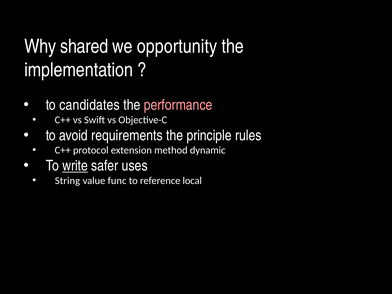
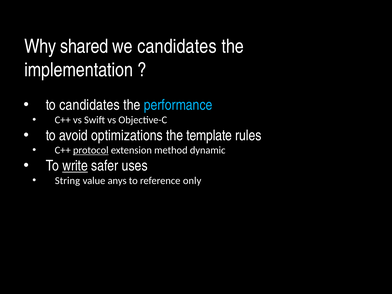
we opportunity: opportunity -> candidates
performance colour: pink -> light blue
requirements: requirements -> optimizations
principle: principle -> template
protocol underline: none -> present
func: func -> anys
local: local -> only
